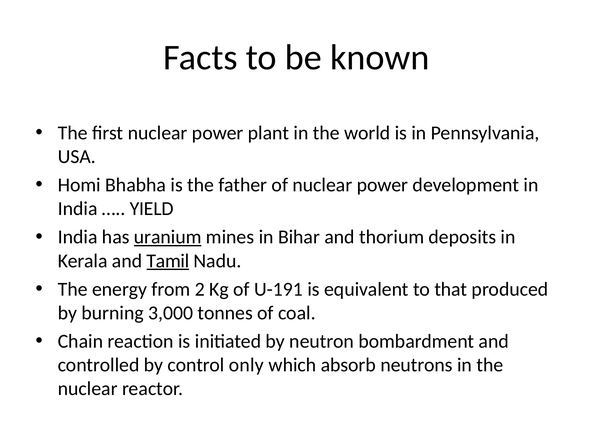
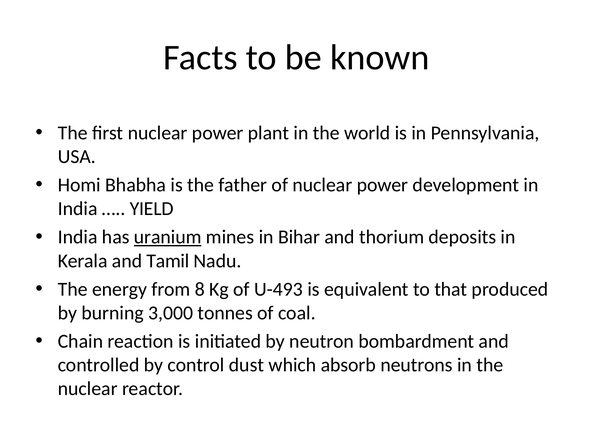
Tamil underline: present -> none
2: 2 -> 8
U-191: U-191 -> U-493
only: only -> dust
